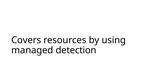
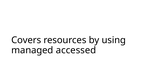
detection: detection -> accessed
